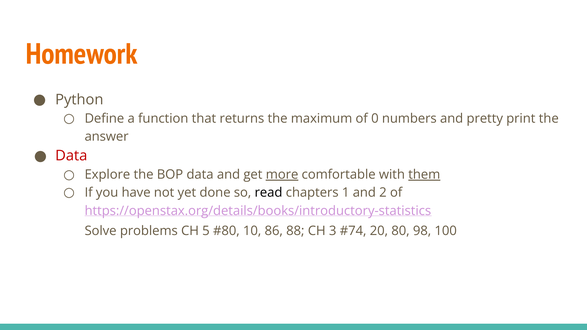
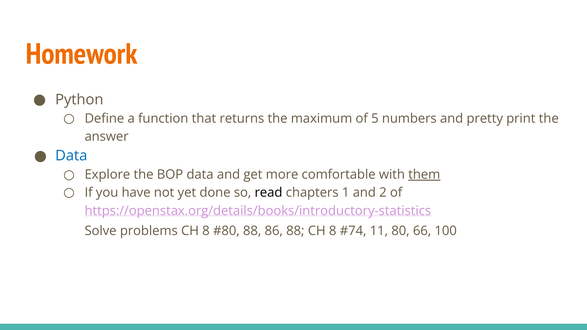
0: 0 -> 5
Data at (71, 156) colour: red -> blue
more underline: present -> none
problems CH 5: 5 -> 8
10 at (252, 231): 10 -> 88
88 CH 3: 3 -> 8
20: 20 -> 11
98: 98 -> 66
